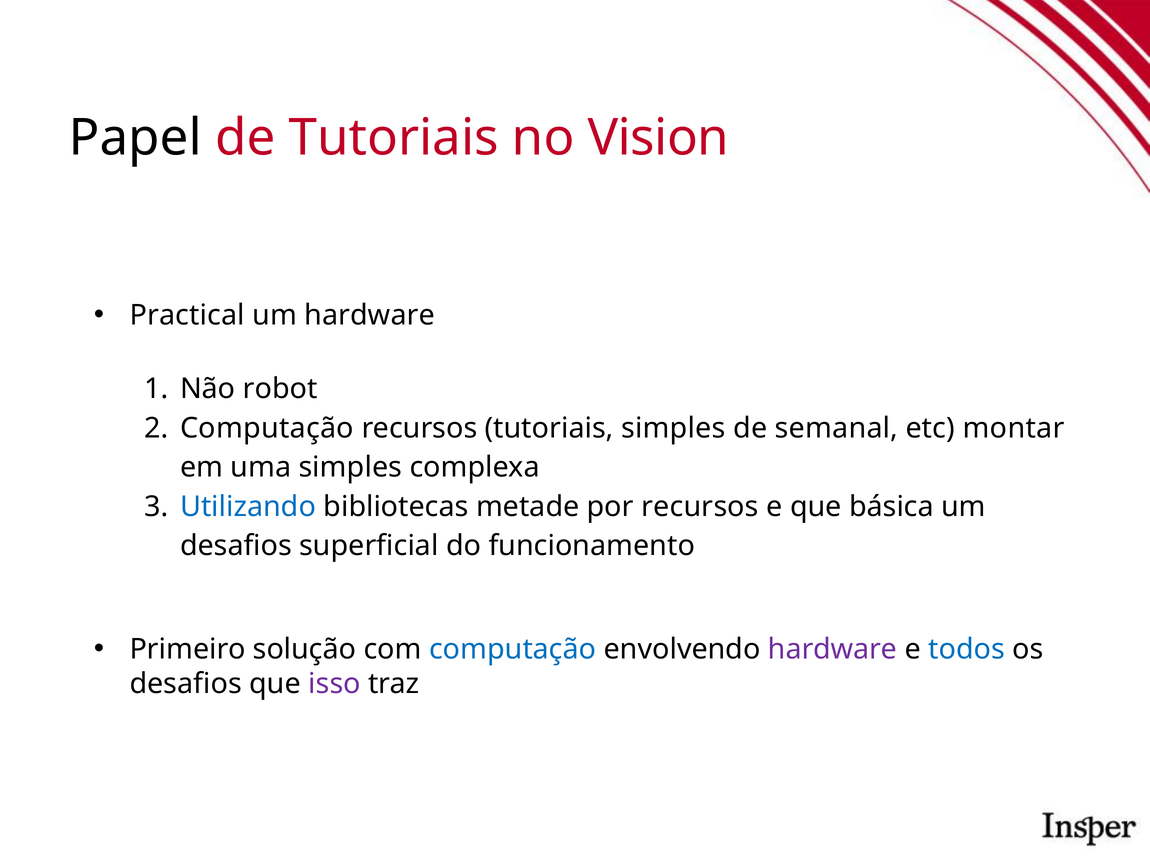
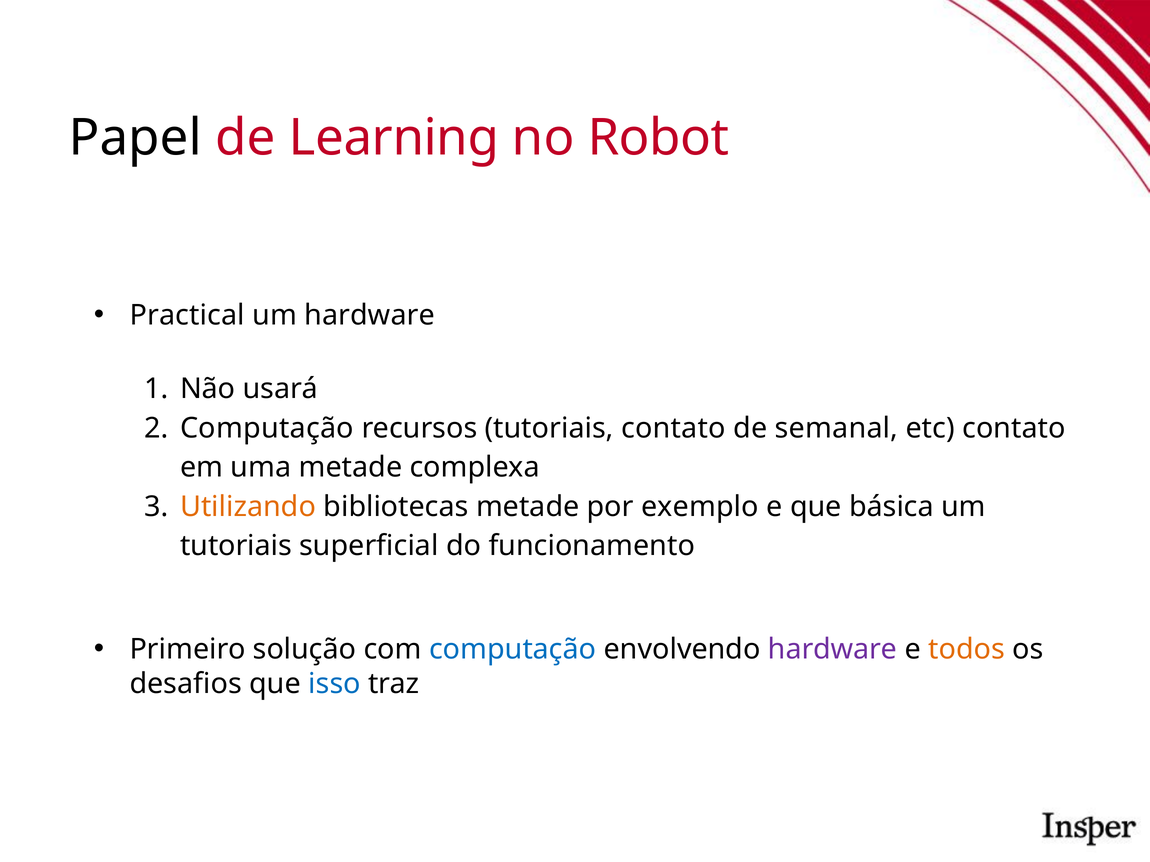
de Tutoriais: Tutoriais -> Learning
Vision: Vision -> Robot
robot: robot -> usará
tutoriais simples: simples -> contato
etc montar: montar -> contato
uma simples: simples -> metade
Utilizando colour: blue -> orange
por recursos: recursos -> exemplo
desafios at (236, 546): desafios -> tutoriais
todos colour: blue -> orange
isso colour: purple -> blue
